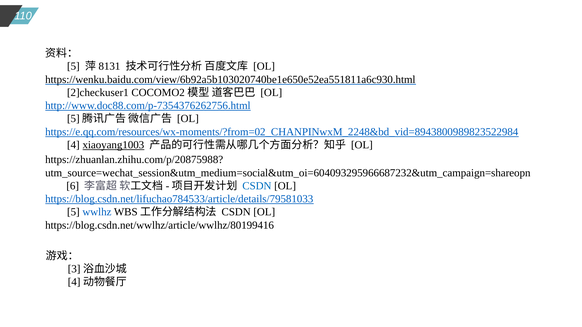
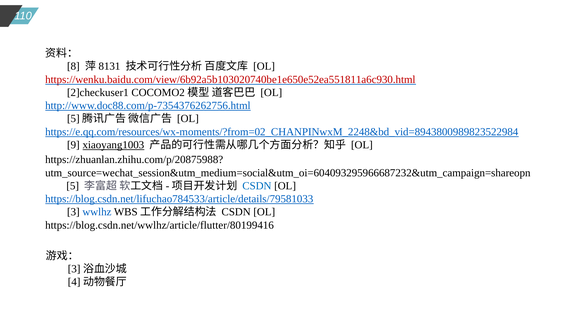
5 at (73, 66): 5 -> 8
https://wenku.baidu.com/view/6b92a5b103020740be1e650e52ea551811a6c930.html colour: black -> red
4: 4 -> 9
6: 6 -> 5
5 at (73, 212): 5 -> 3
https://blog.csdn.net/wwlhz/article/wwlhz/80199416: https://blog.csdn.net/wwlhz/article/wwlhz/80199416 -> https://blog.csdn.net/wwlhz/article/flutter/80199416
